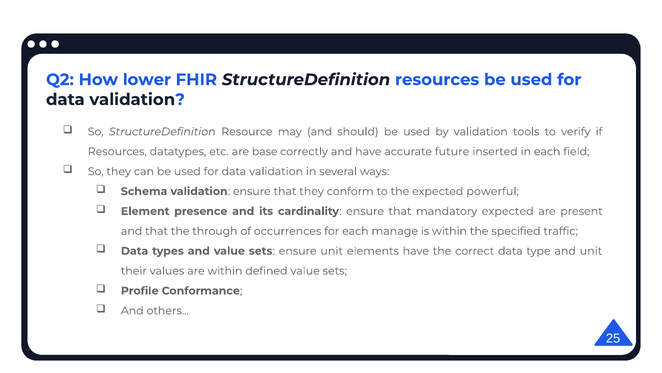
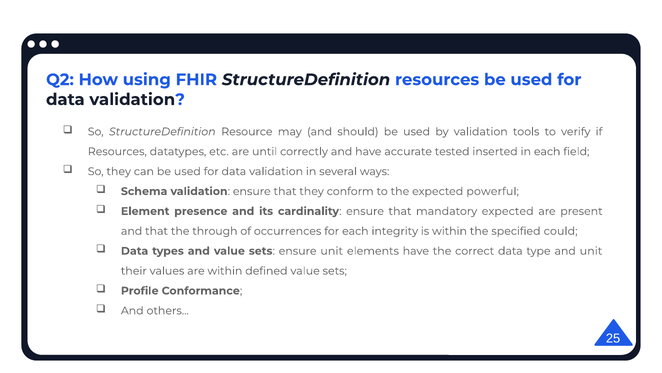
lower: lower -> using
base: base -> until
future: future -> tested
manage: manage -> integrity
traffic: traffic -> could
